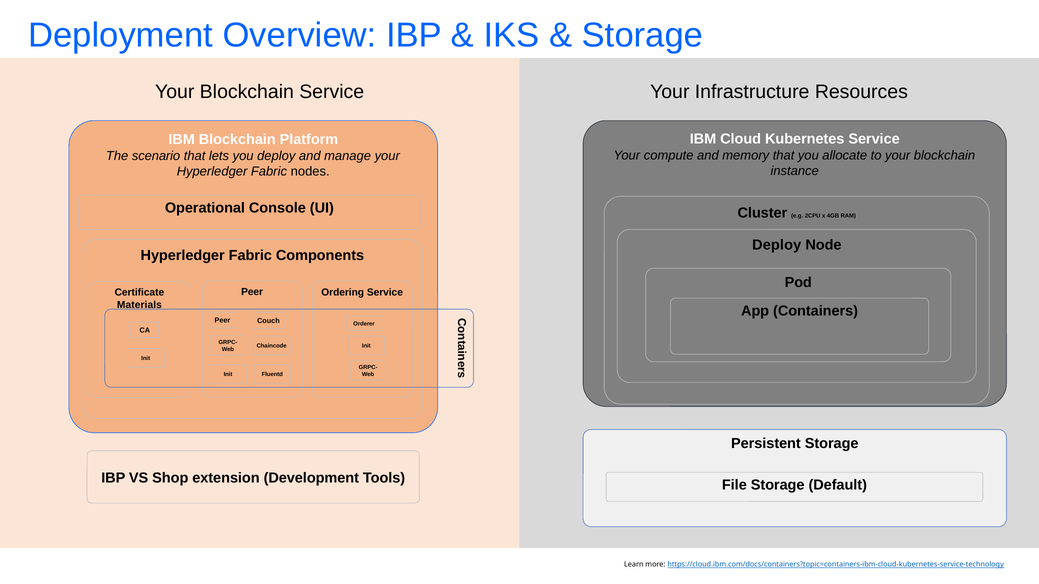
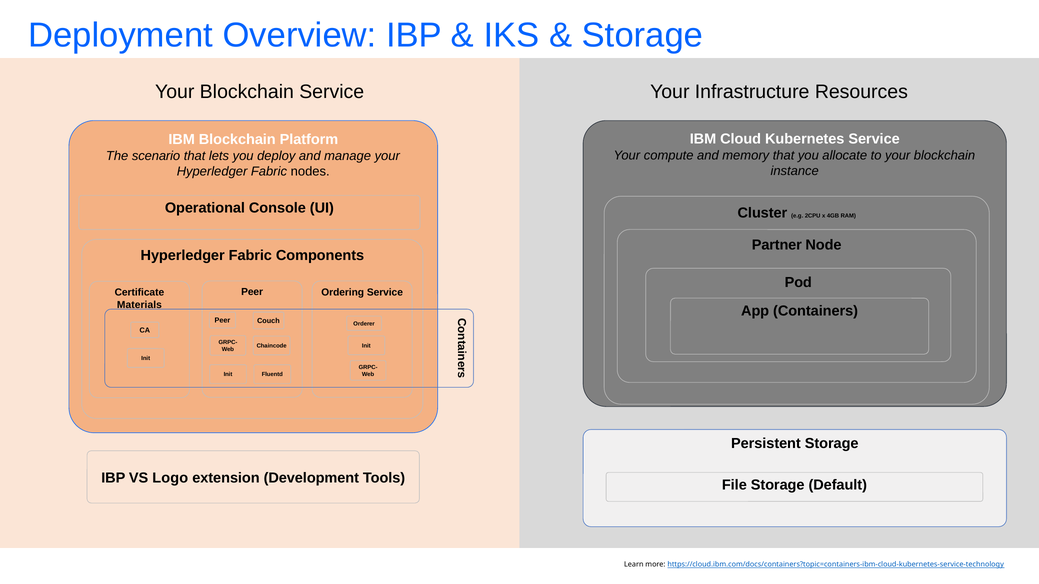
Deploy at (777, 245): Deploy -> Partner
Shop: Shop -> Logo
